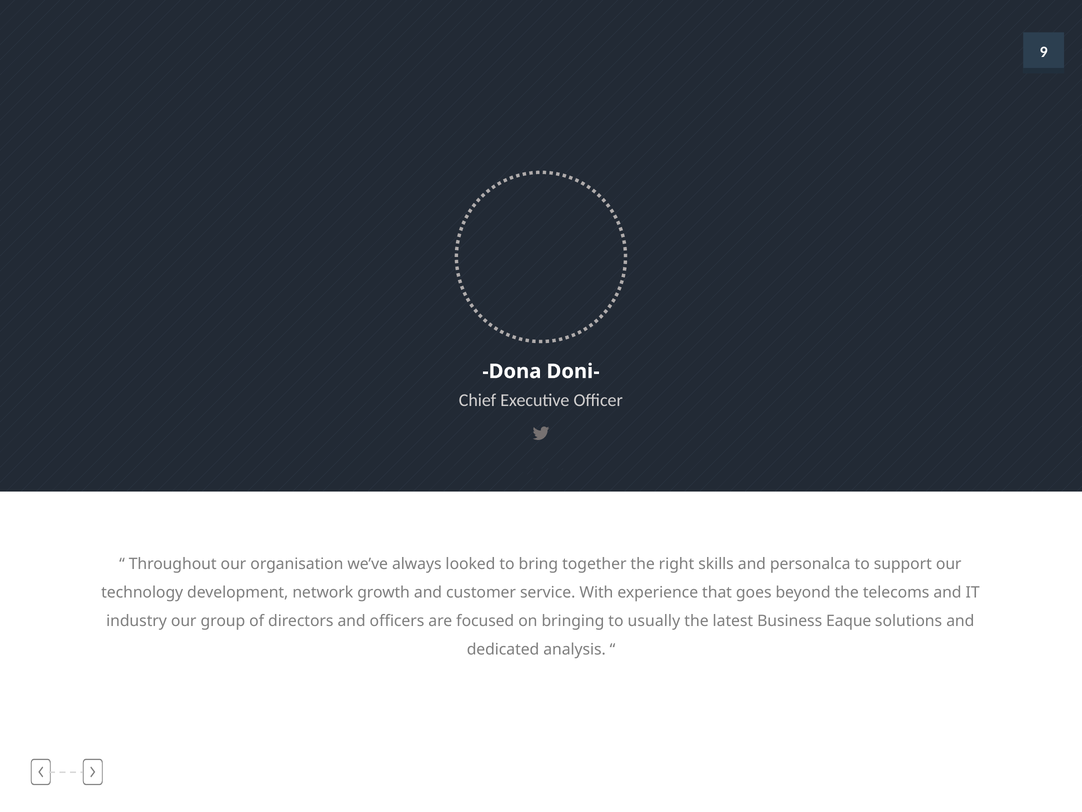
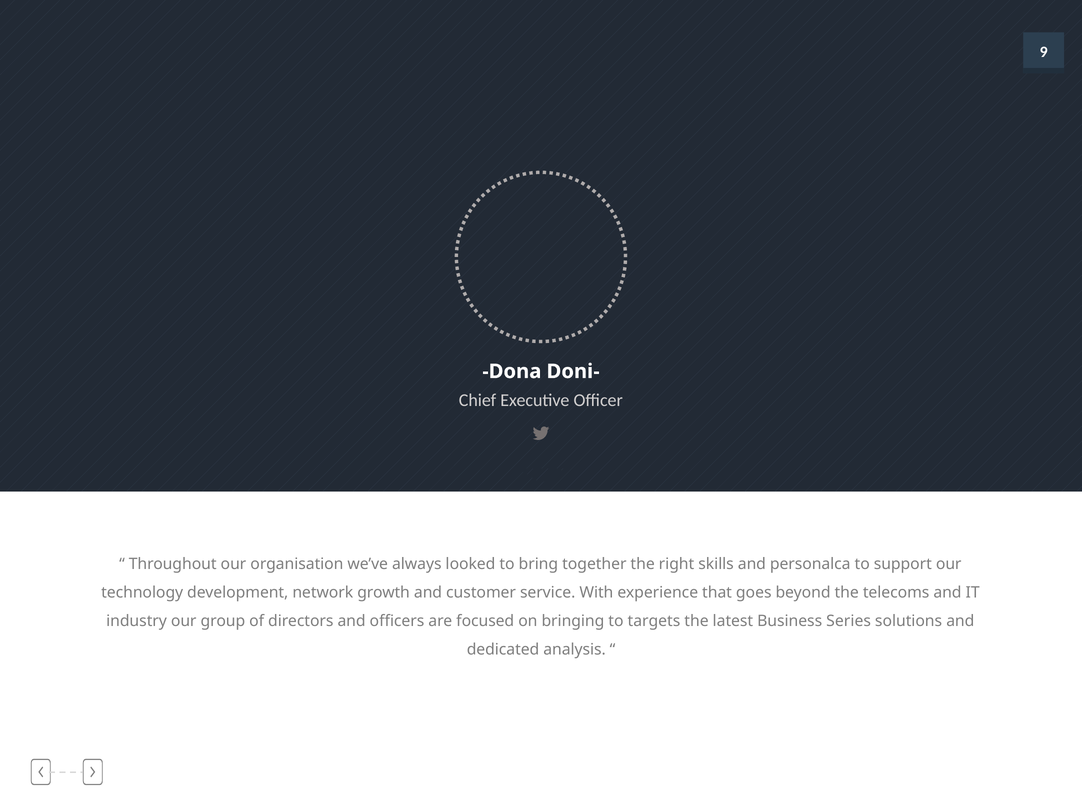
usually: usually -> targets
Eaque: Eaque -> Series
